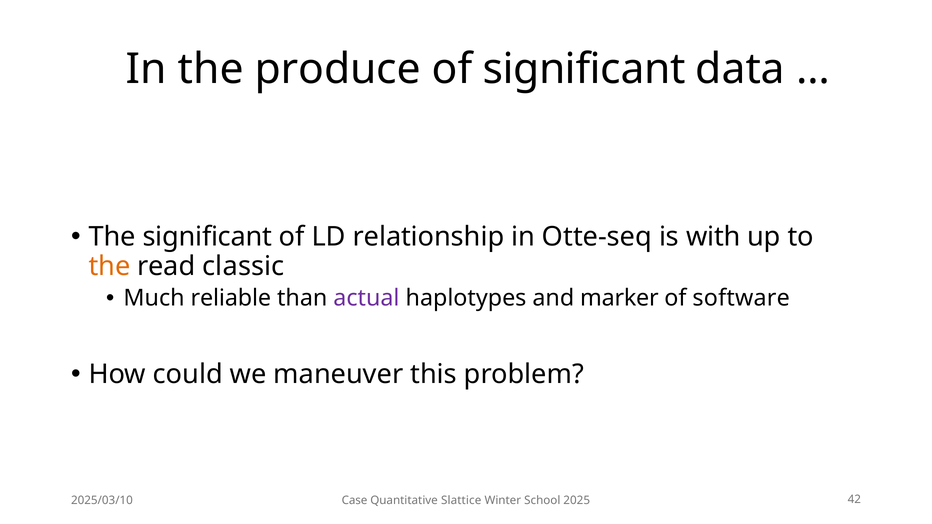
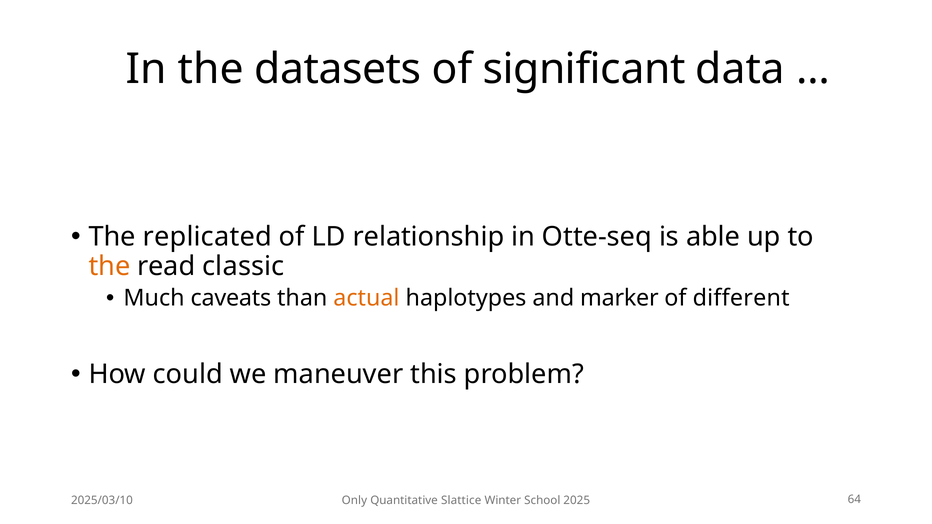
produce: produce -> datasets
The significant: significant -> replicated
with: with -> able
reliable: reliable -> caveats
actual colour: purple -> orange
software: software -> different
Case: Case -> Only
42: 42 -> 64
